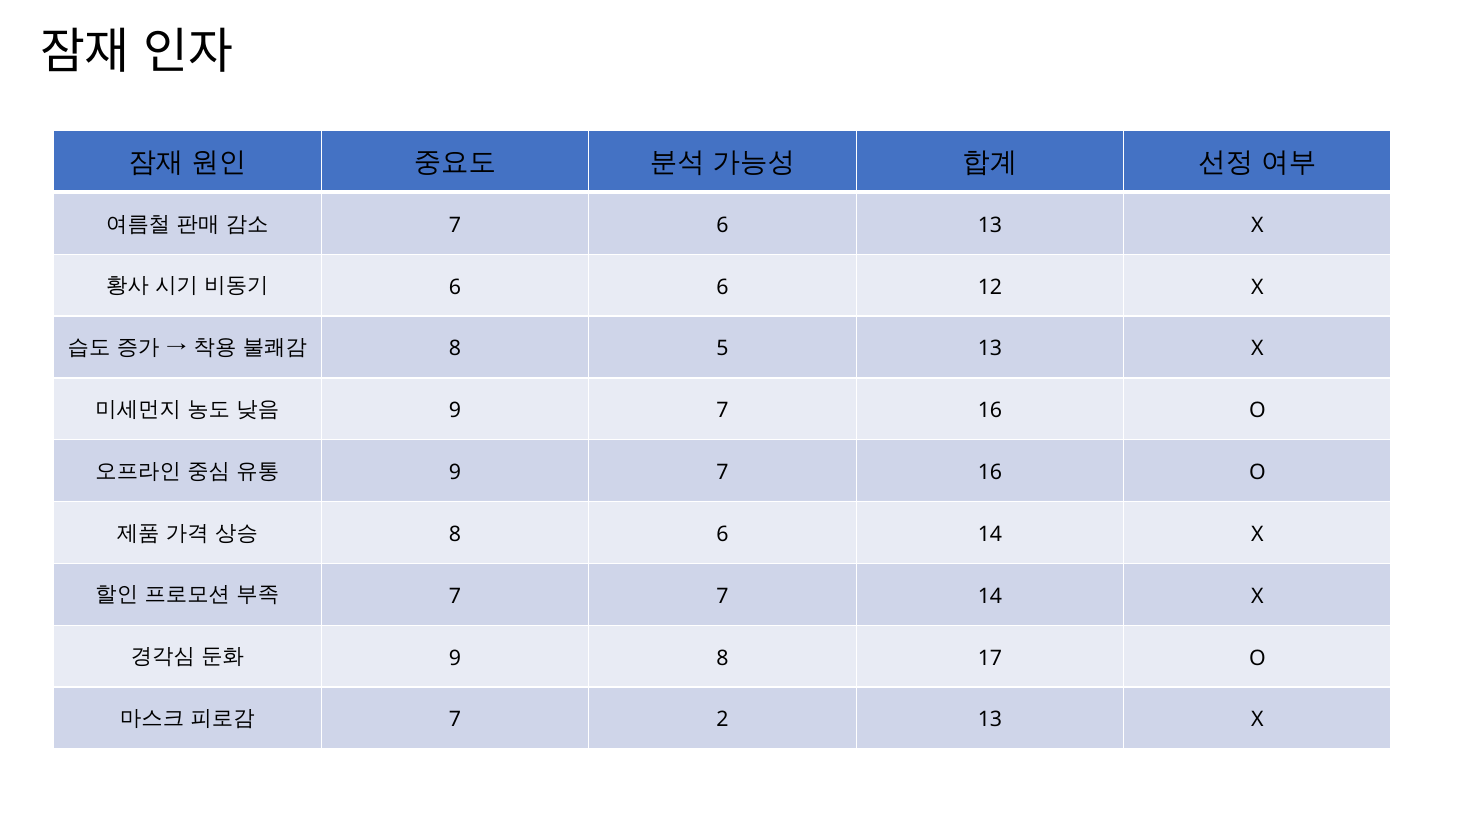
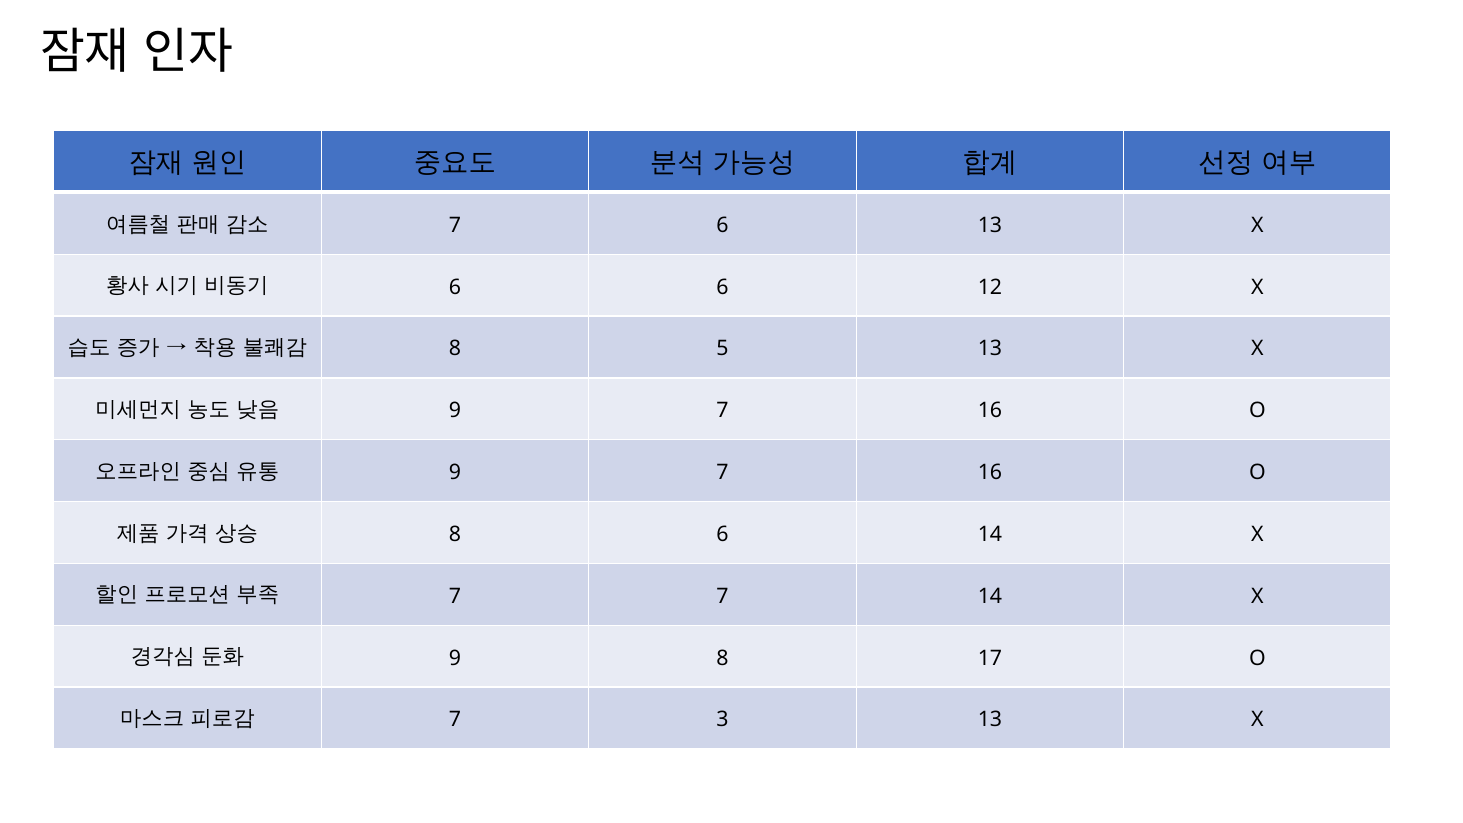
2: 2 -> 3
